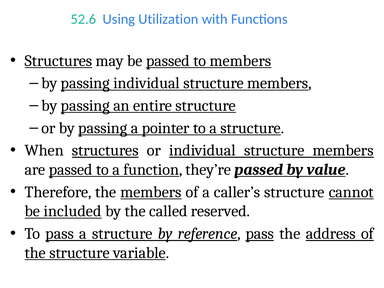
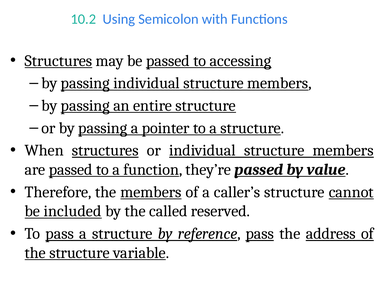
52.6: 52.6 -> 10.2
Utilization: Utilization -> Semicolon
to members: members -> accessing
